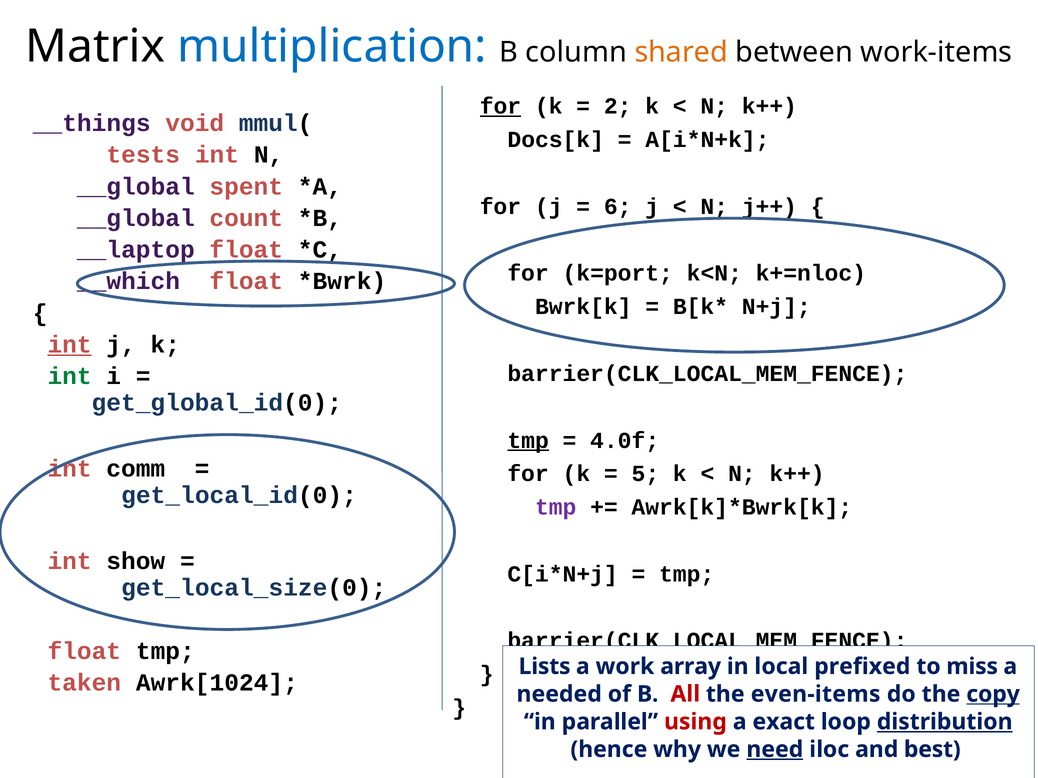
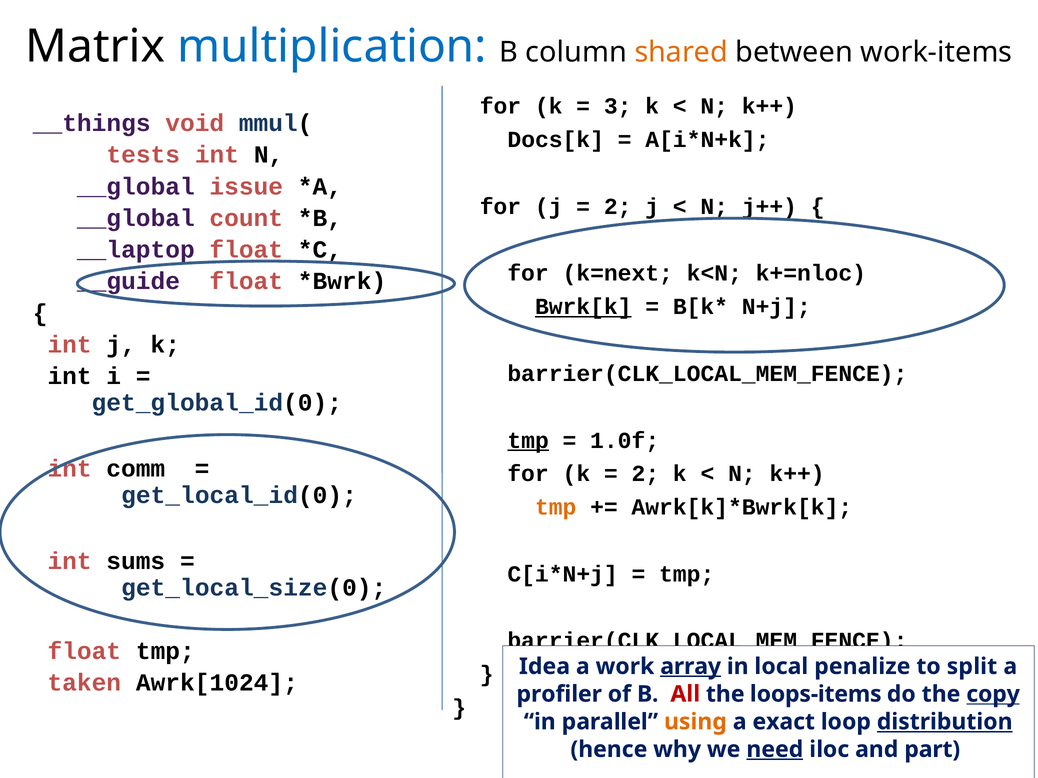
for at (500, 106) underline: present -> none
2: 2 -> 3
spent: spent -> issue
6 at (618, 207): 6 -> 2
k=port: k=port -> k=next
__which: __which -> __guide
Bwrk[k underline: none -> present
int at (70, 345) underline: present -> none
int at (70, 376) colour: green -> black
4.0f: 4.0f -> 1.0f
5 at (645, 474): 5 -> 2
tmp at (556, 508) colour: purple -> orange
show: show -> sums
Lists: Lists -> Idea
array underline: none -> present
prefixed: prefixed -> penalize
miss: miss -> split
needed: needed -> profiler
even-items: even-items -> loops-items
using colour: red -> orange
best: best -> part
